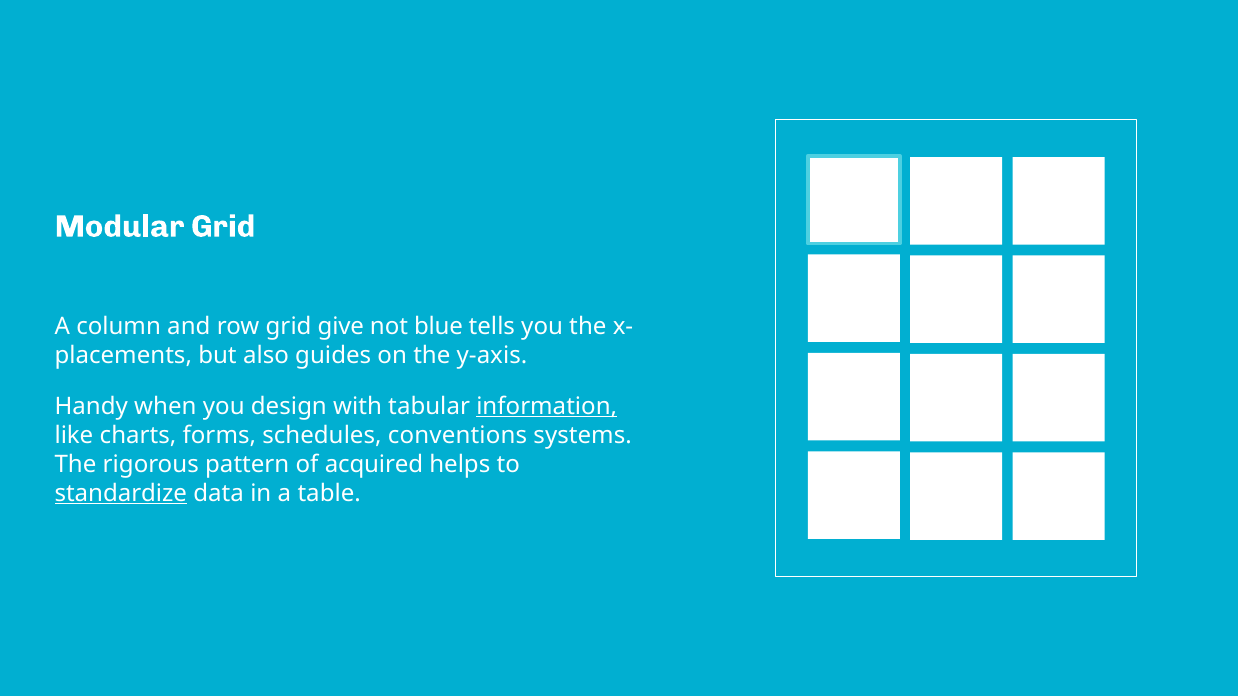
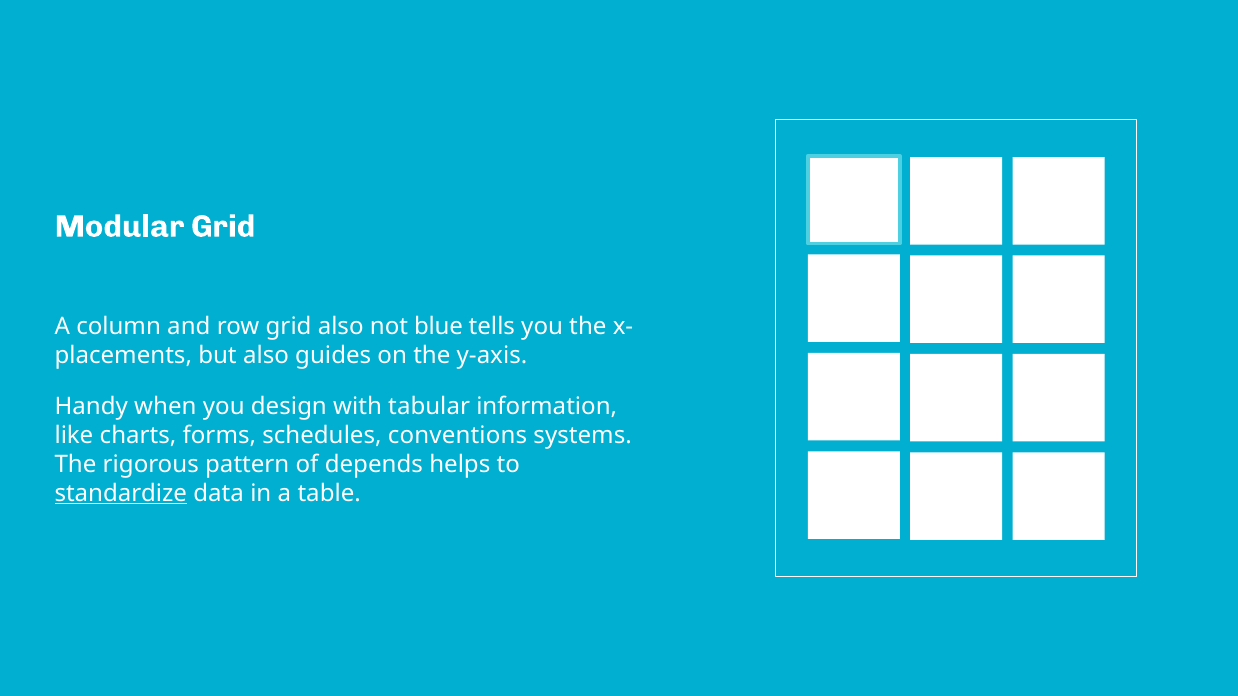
grid give: give -> also
information underline: present -> none
acquired: acquired -> depends
